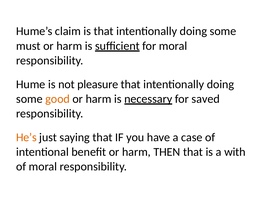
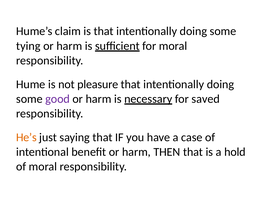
must: must -> tying
good colour: orange -> purple
with: with -> hold
